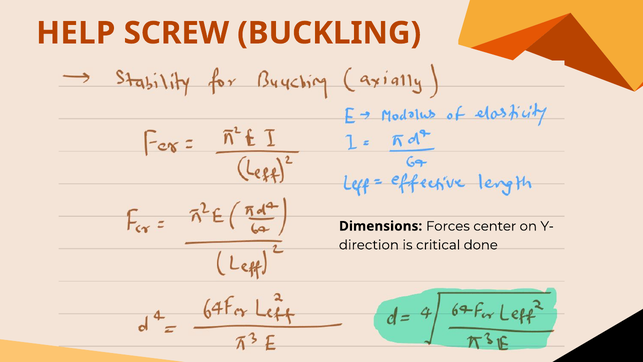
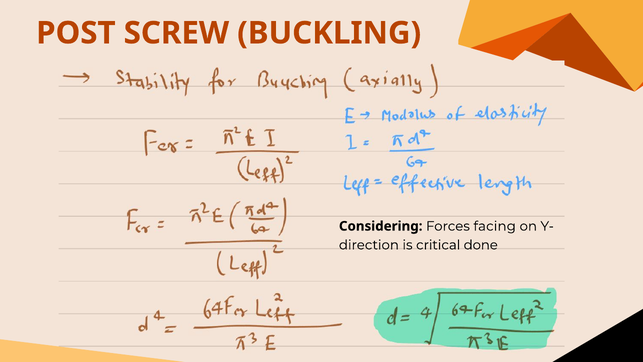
HELP: HELP -> POST
Dimensions: Dimensions -> Considering
center: center -> facing
